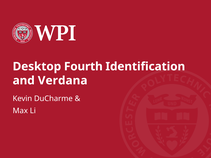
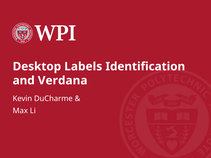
Fourth: Fourth -> Labels
